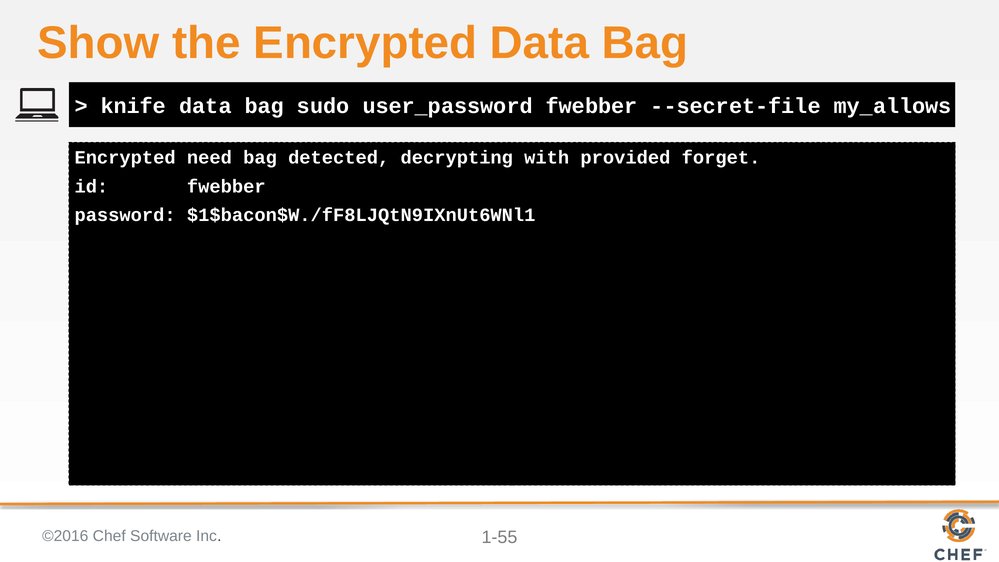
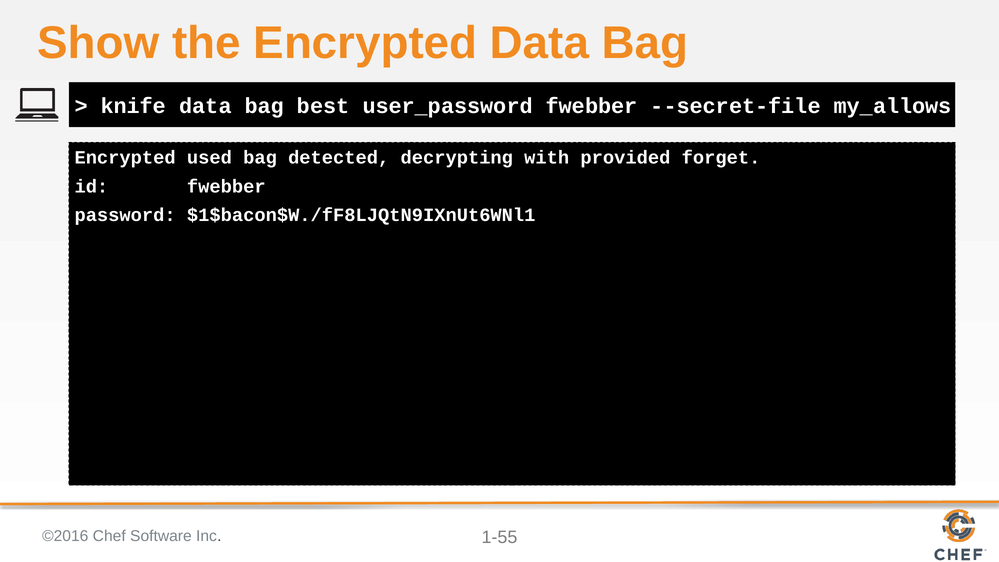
sudo: sudo -> best
need: need -> used
